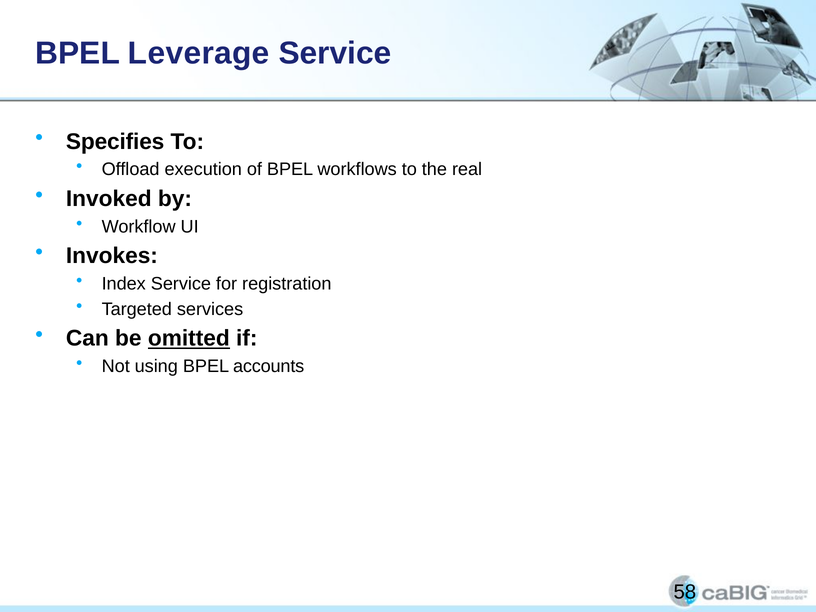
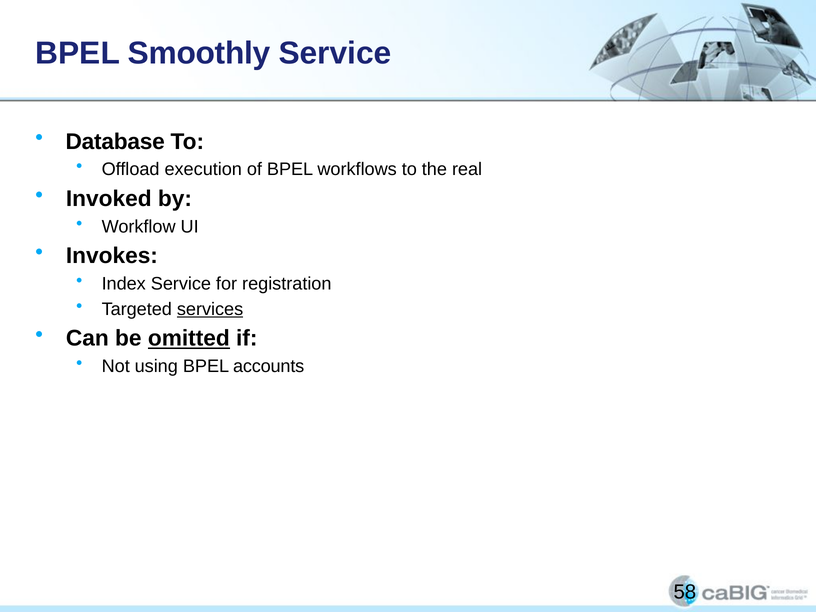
Leverage: Leverage -> Smoothly
Specifies: Specifies -> Database
services underline: none -> present
